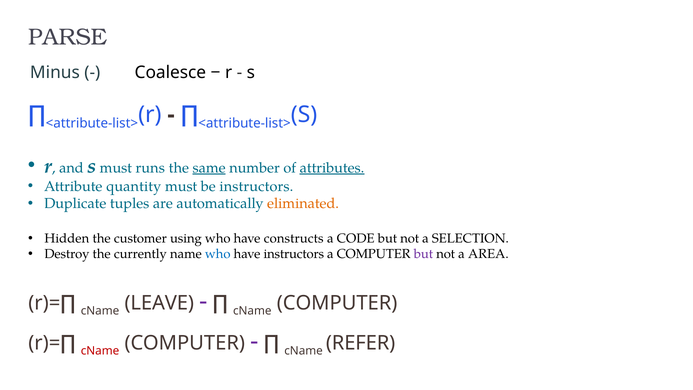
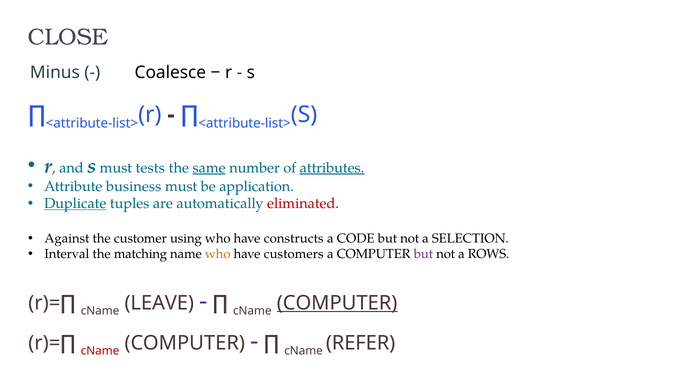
PARSE: PARSE -> CLOSE
runs: runs -> tests
quantity: quantity -> business
be instructors: instructors -> application
Duplicate underline: none -> present
eliminated colour: orange -> red
Hidden: Hidden -> Against
Destroy: Destroy -> Interval
currently: currently -> matching
who at (218, 254) colour: blue -> orange
have instructors: instructors -> customers
AREA: AREA -> ROWS
COMPUTER at (337, 303) underline: none -> present
